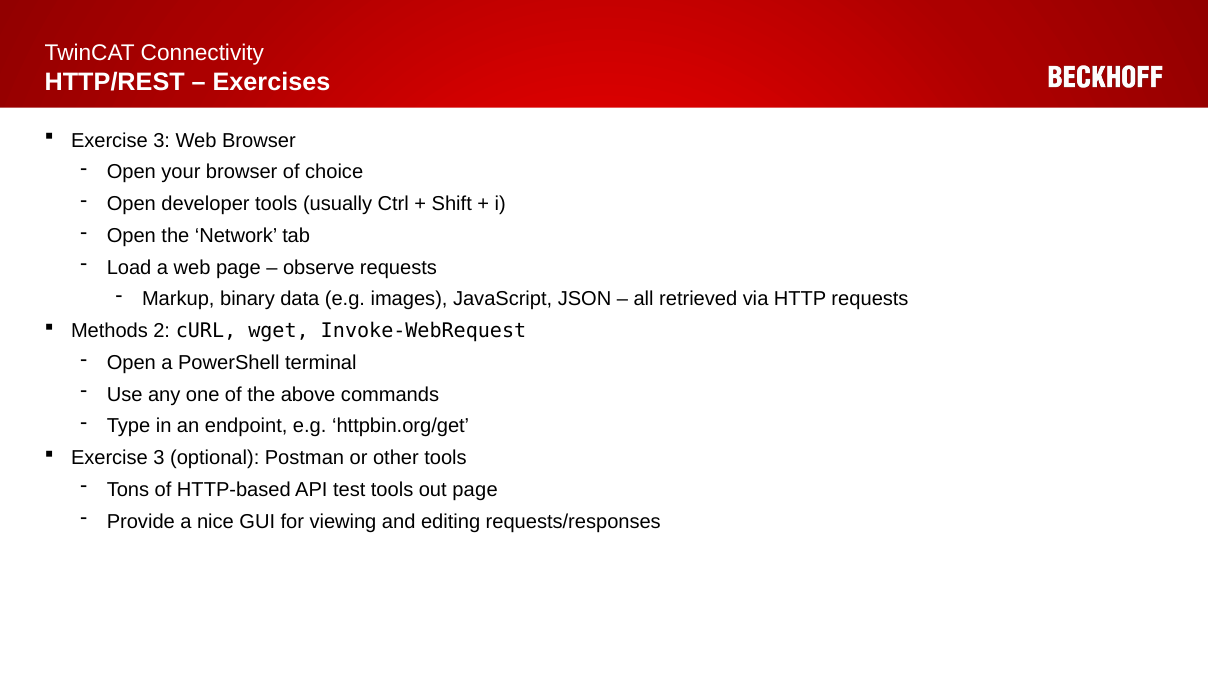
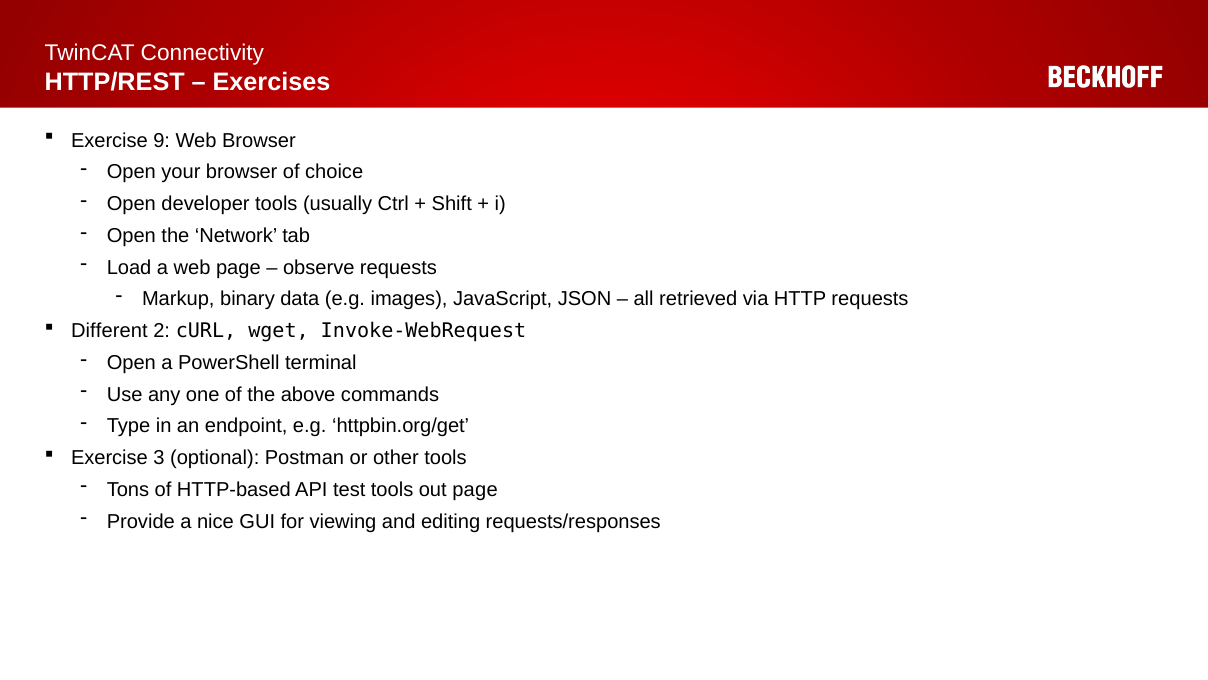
3 at (162, 140): 3 -> 9
Methods: Methods -> Different
